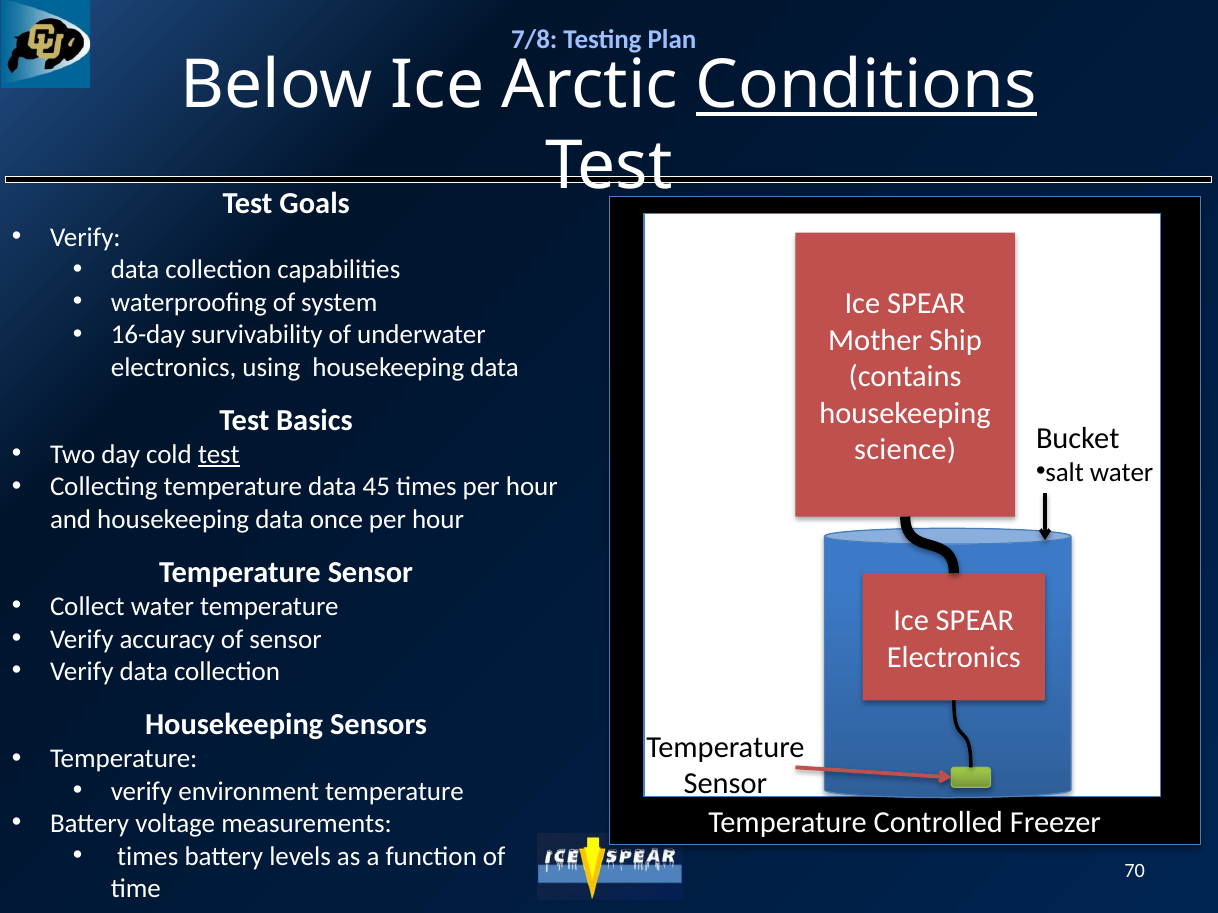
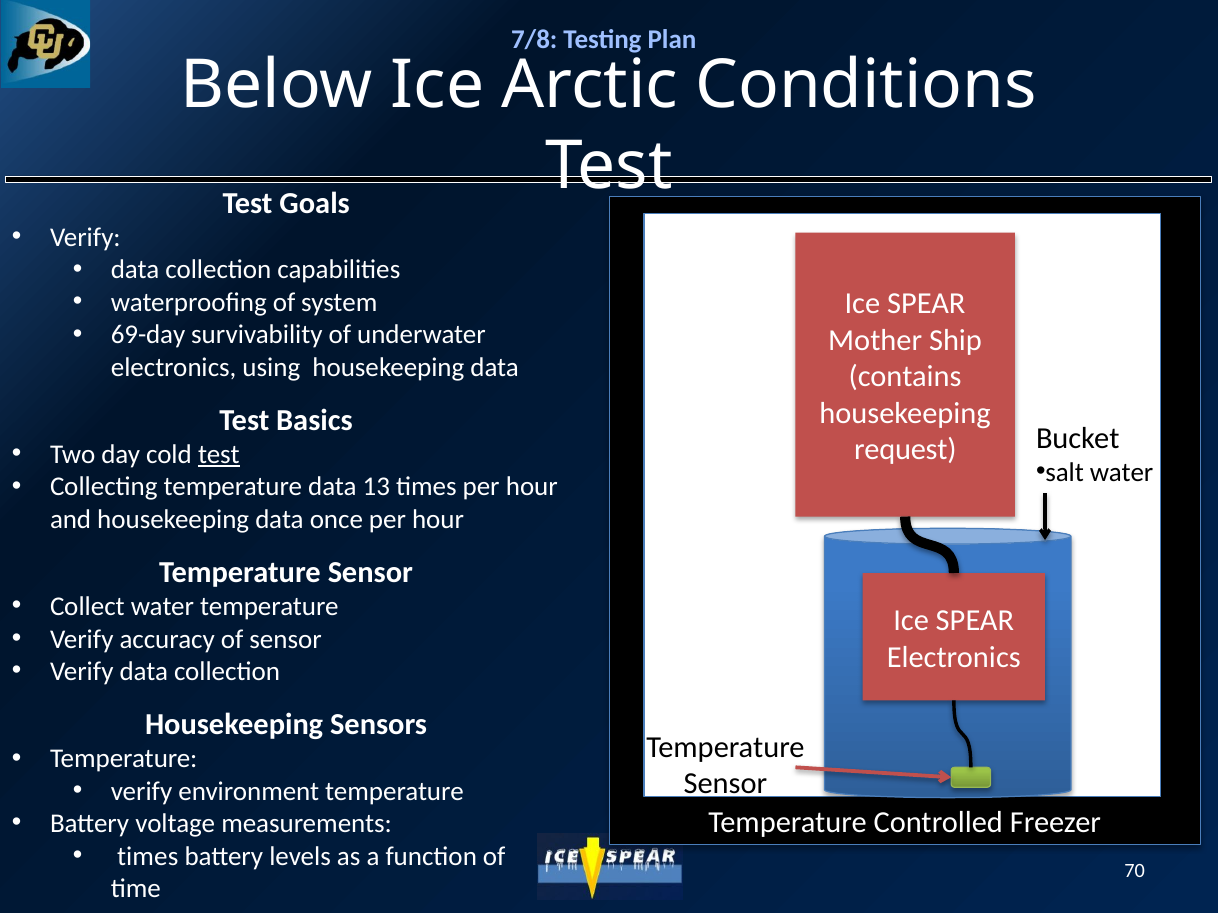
Conditions underline: present -> none
16-day: 16-day -> 69-day
science: science -> request
45: 45 -> 13
